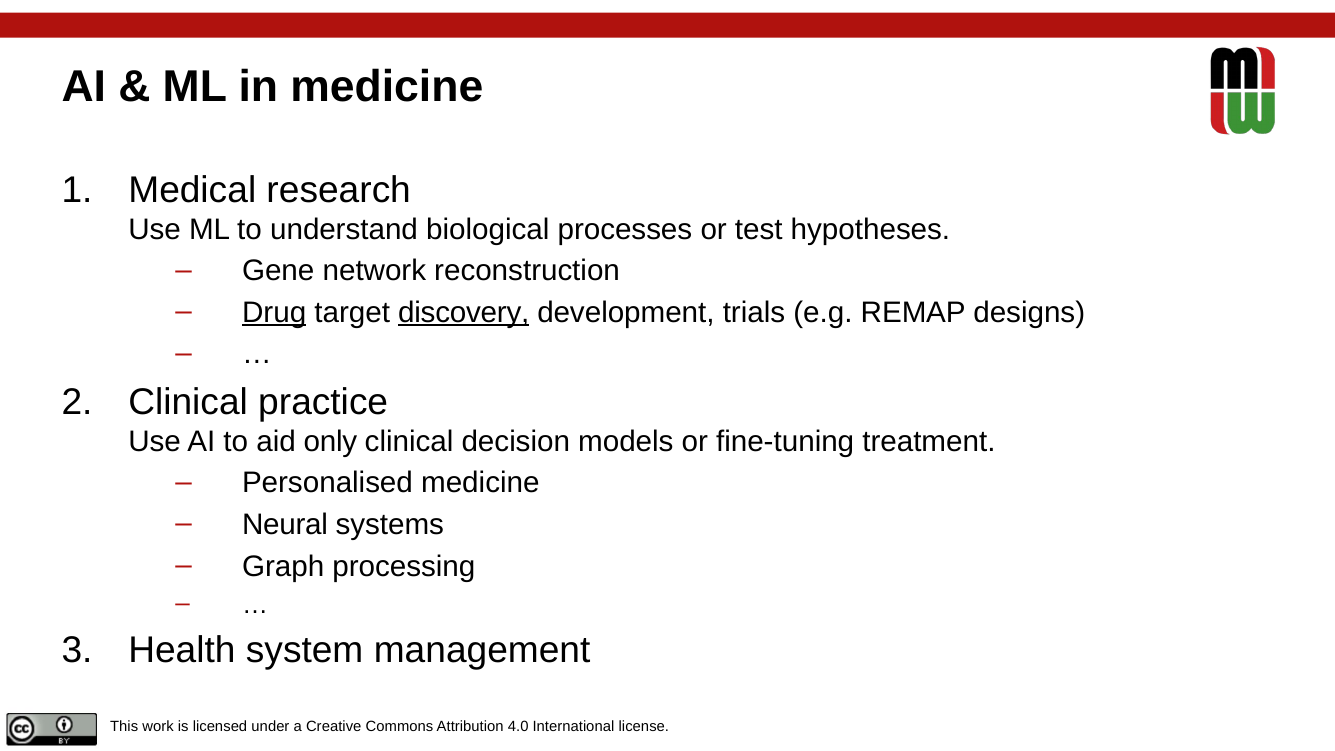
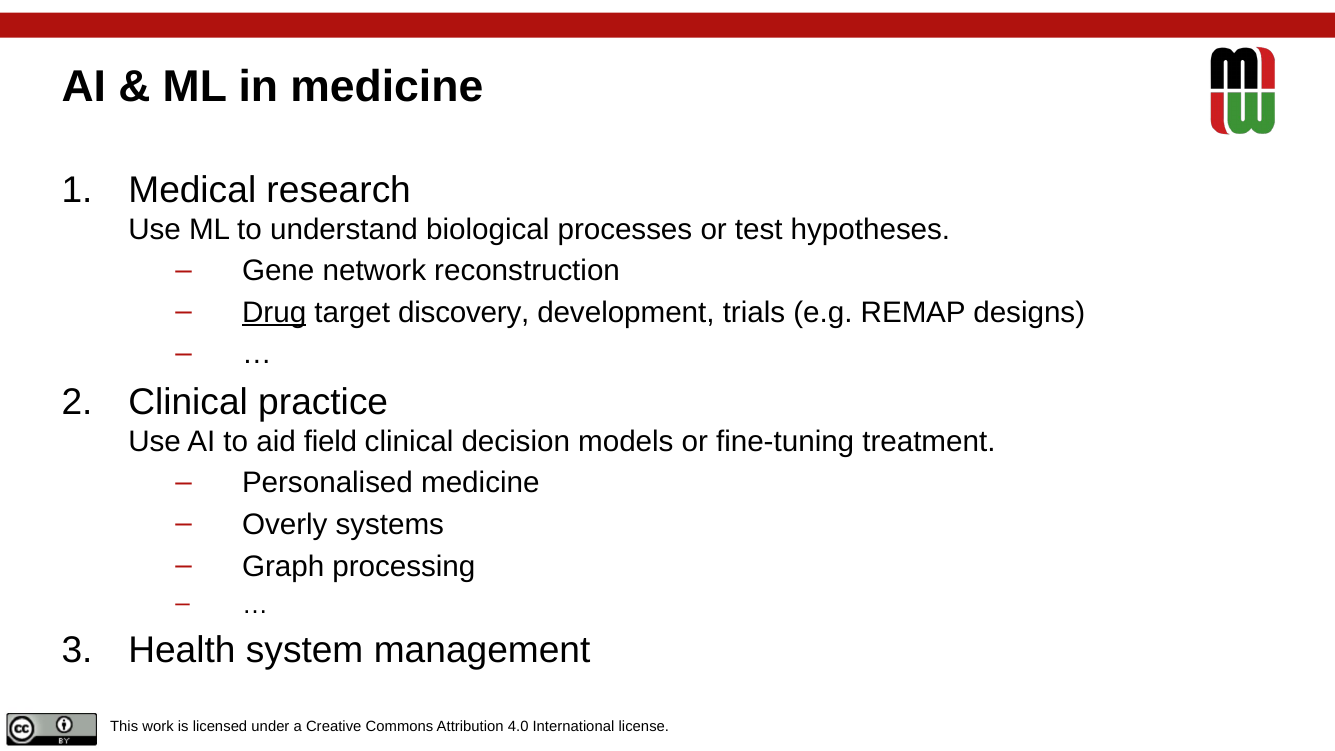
discovery underline: present -> none
only: only -> field
Neural: Neural -> Overly
